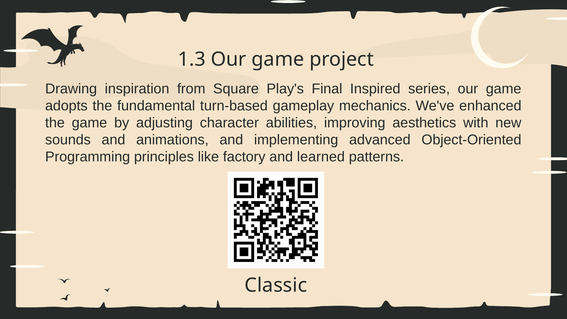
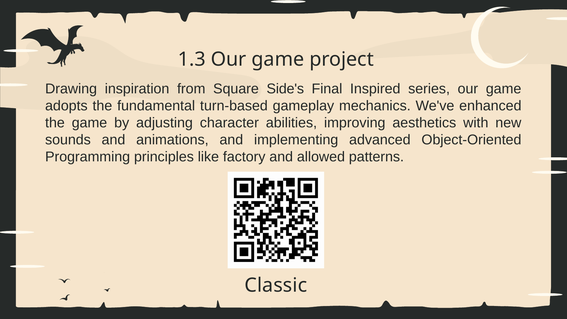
Play's: Play's -> Side's
learned: learned -> allowed
